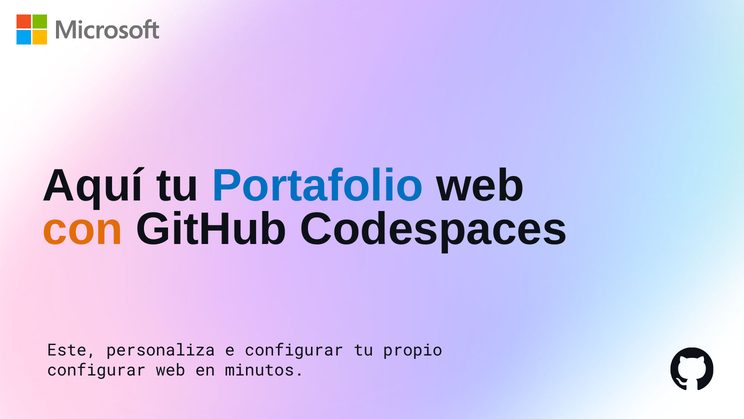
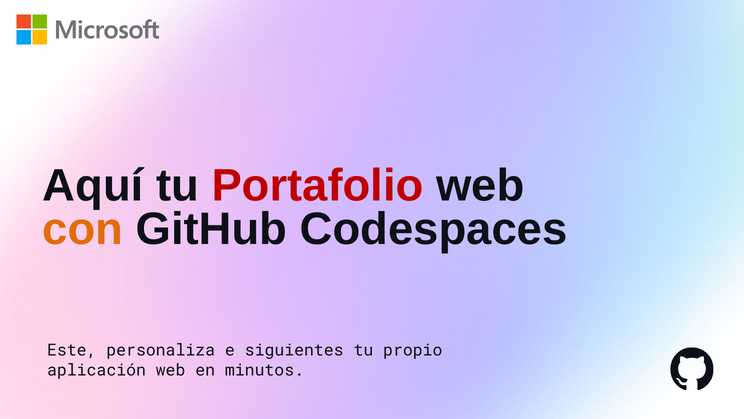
Portafolio colour: blue -> red
e configurar: configurar -> siguientes
configurar at (97, 370): configurar -> aplicación
